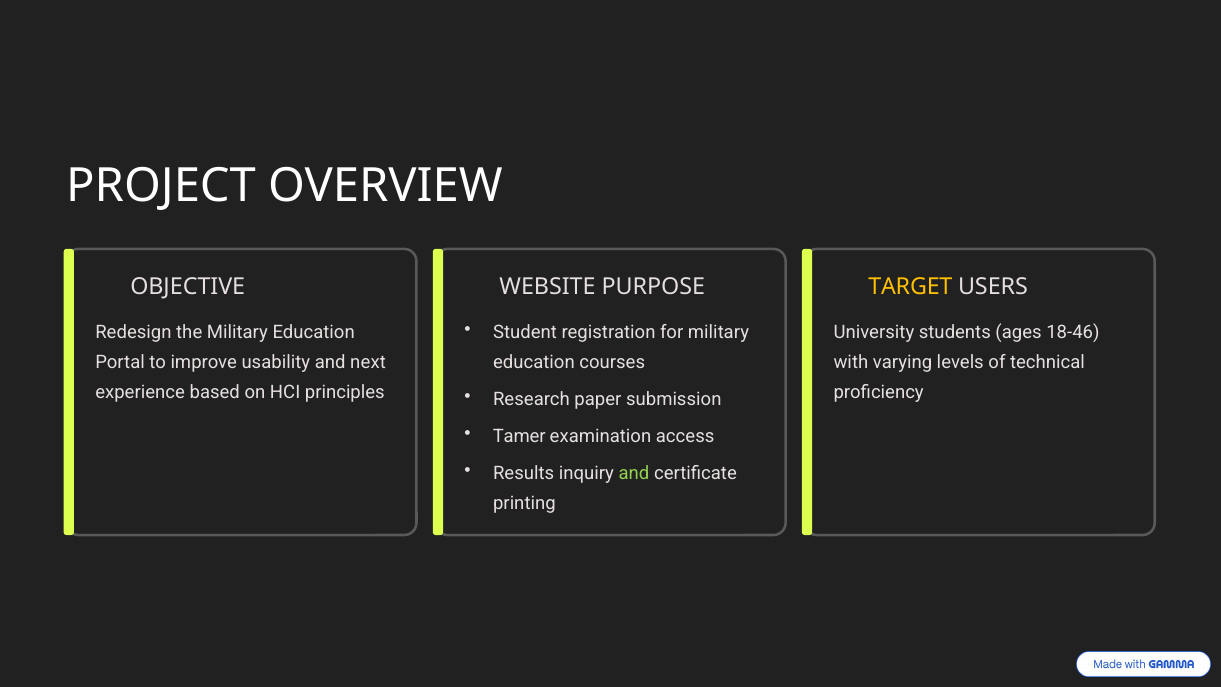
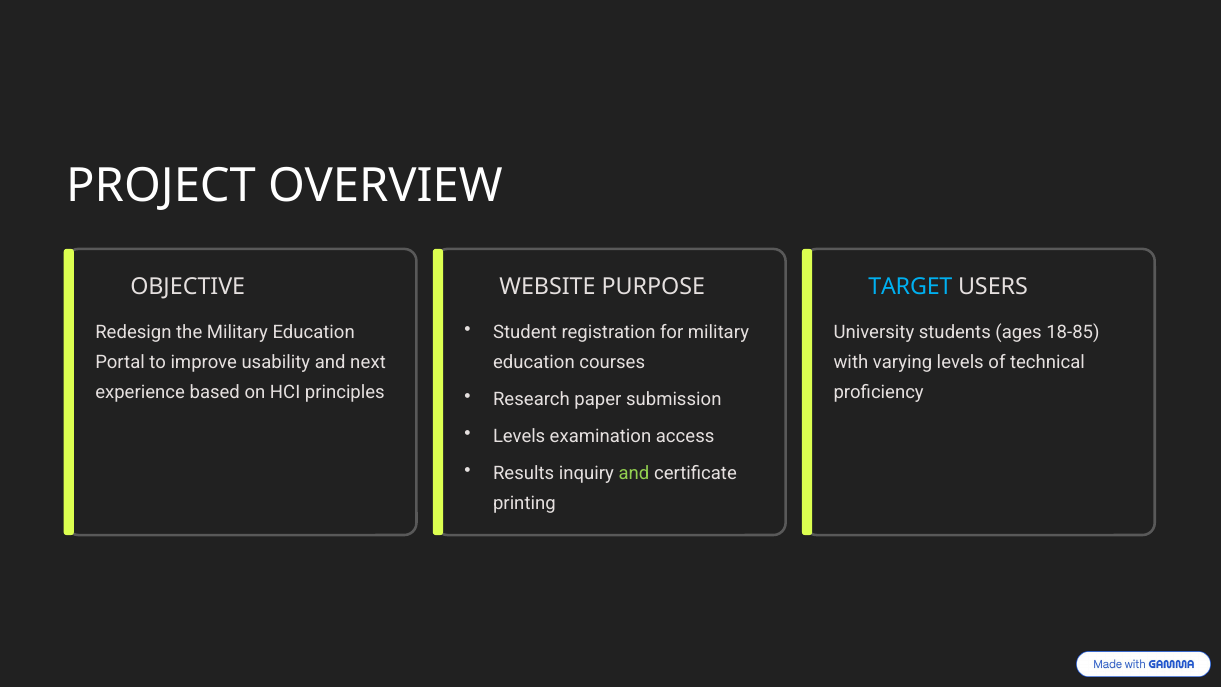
TARGET colour: yellow -> light blue
18-46: 18-46 -> 18-85
Tamer at (519, 436): Tamer -> Levels
